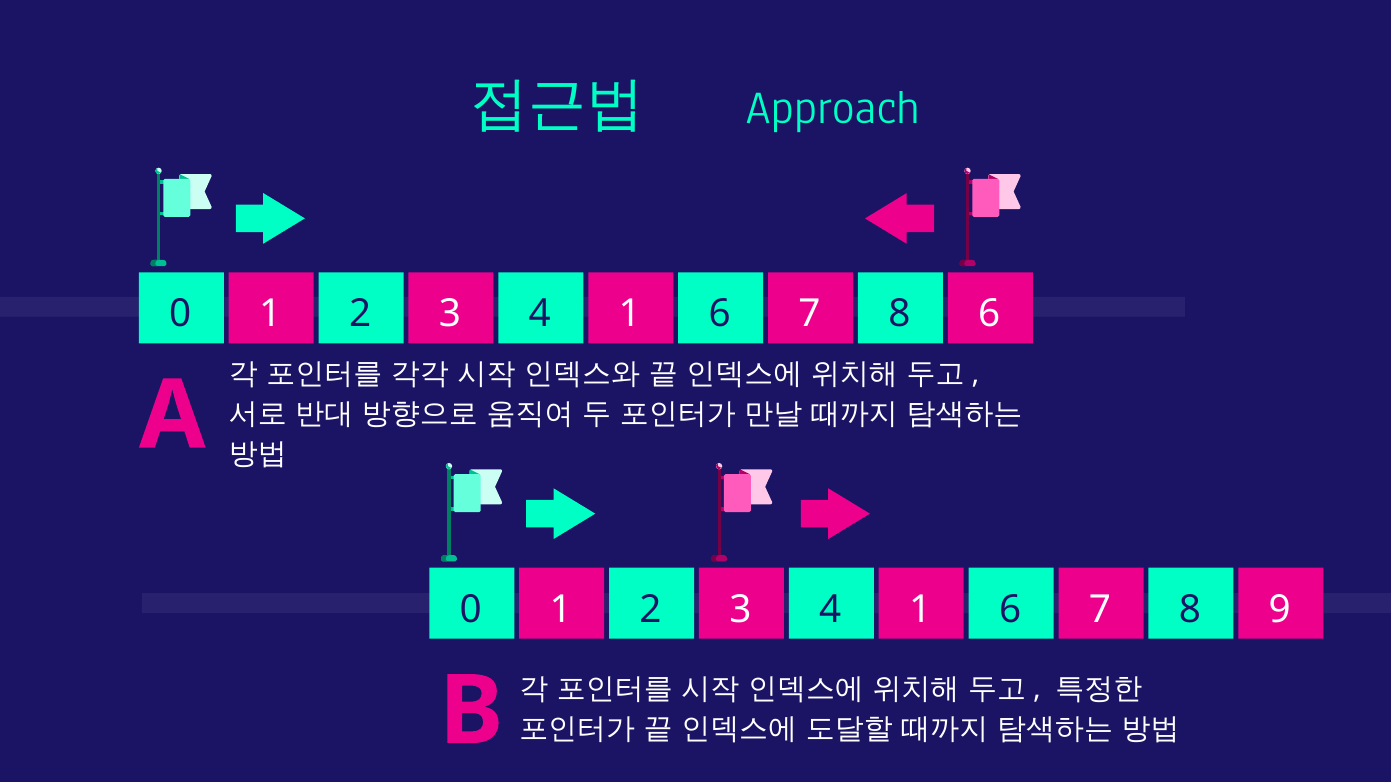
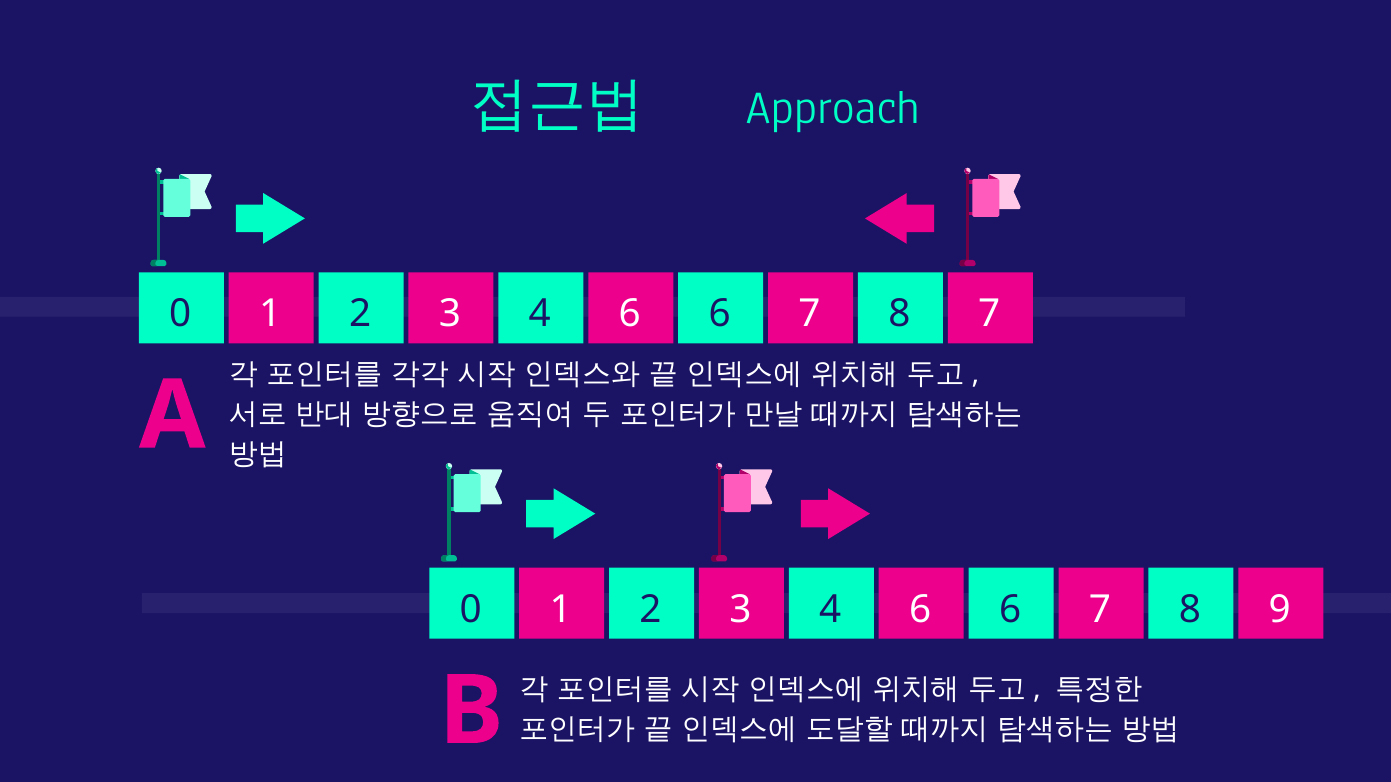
1 at (630, 314): 1 -> 6
7 6: 6 -> 7
1 at (920, 610): 1 -> 6
